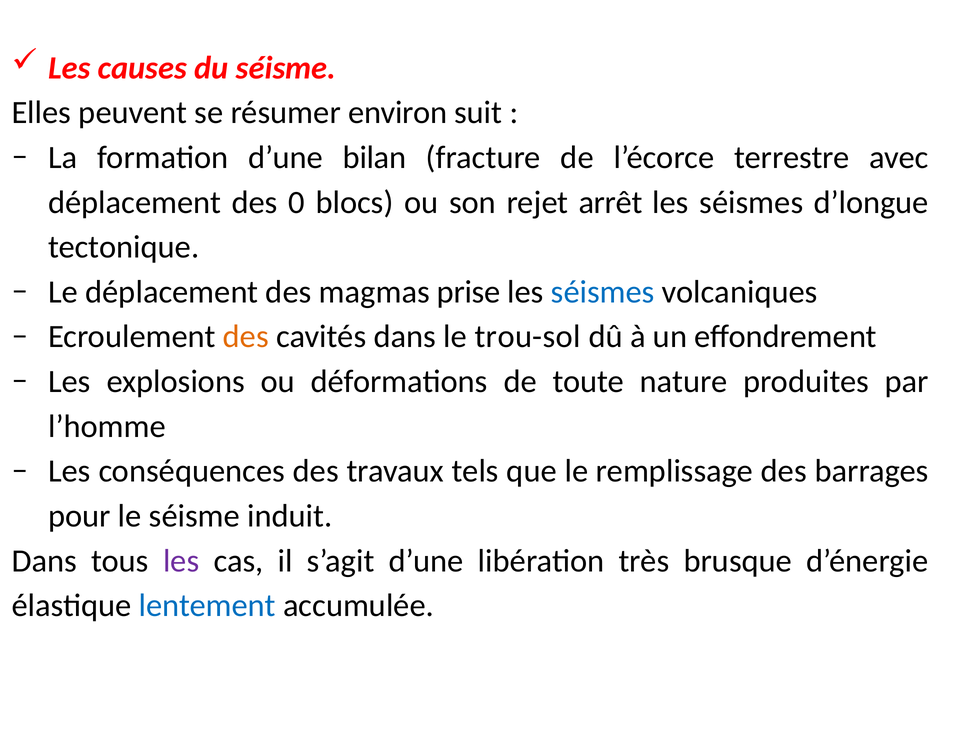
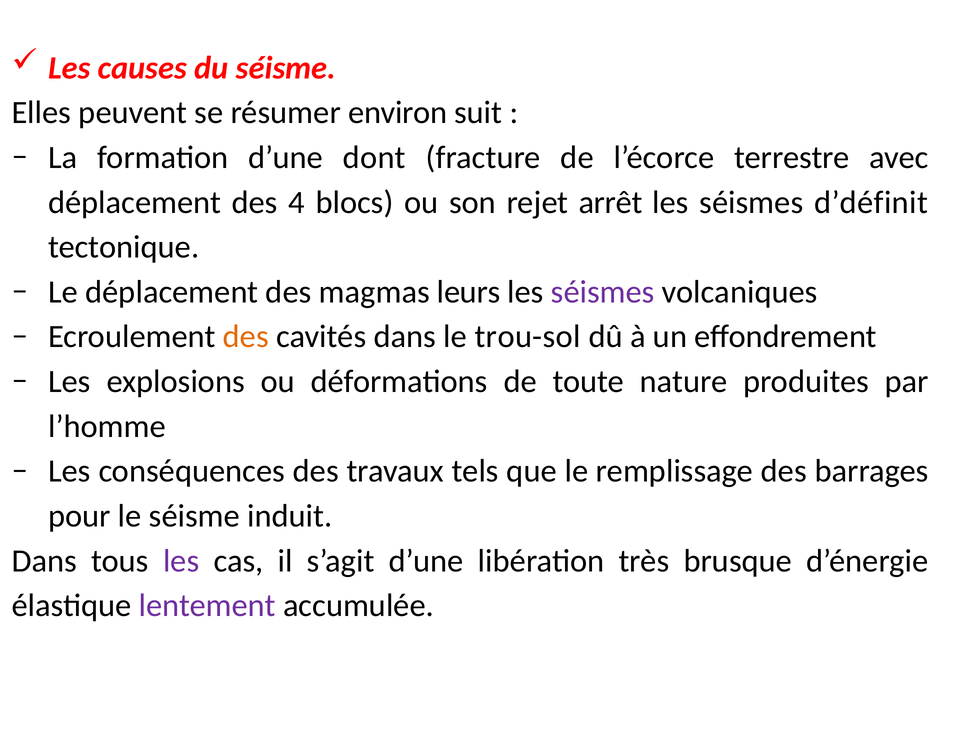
bilan: bilan -> dont
0: 0 -> 4
d’longue: d’longue -> d’définit
prise: prise -> leurs
séismes at (603, 292) colour: blue -> purple
lentement colour: blue -> purple
